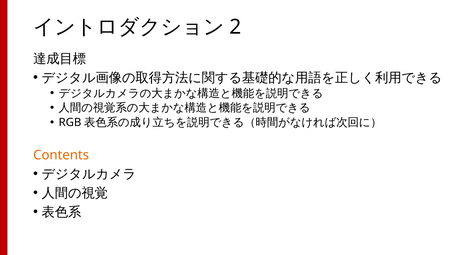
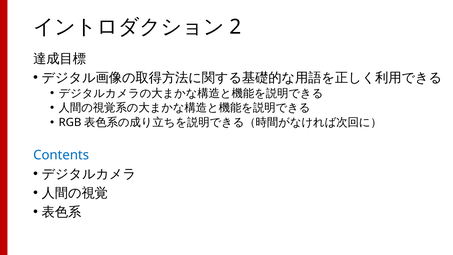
Contents colour: orange -> blue
